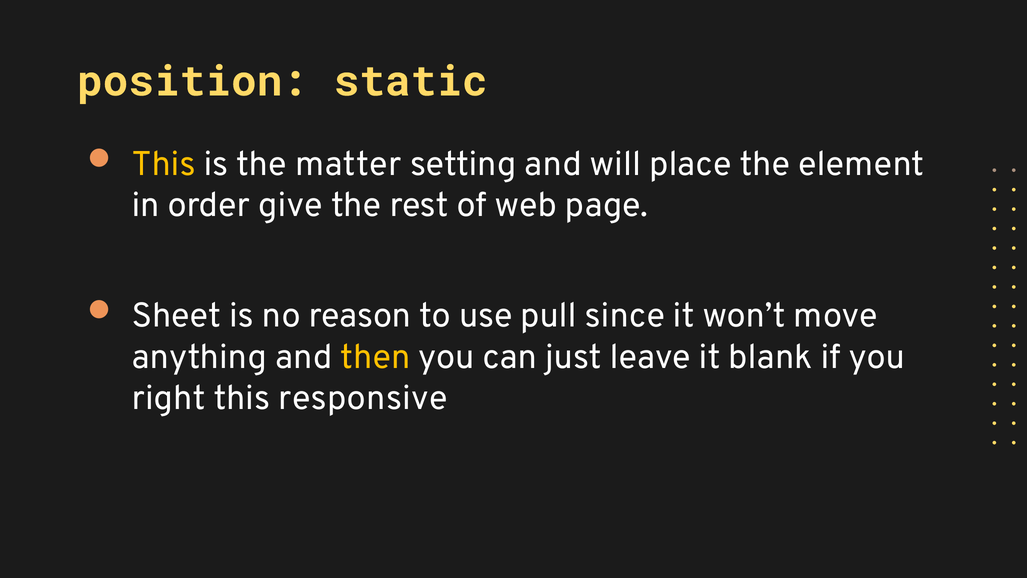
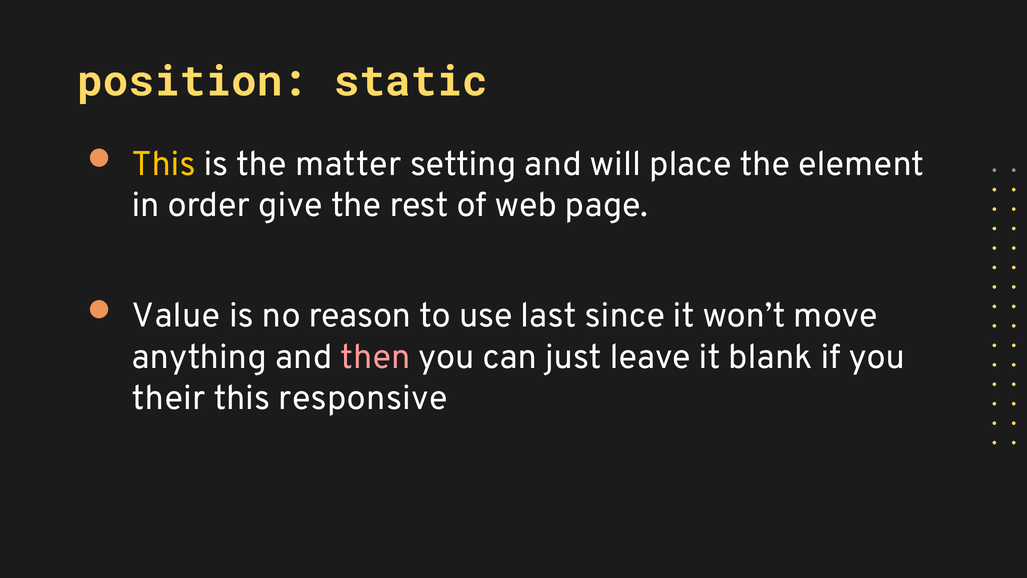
Sheet: Sheet -> Value
pull: pull -> last
then colour: yellow -> pink
right: right -> their
